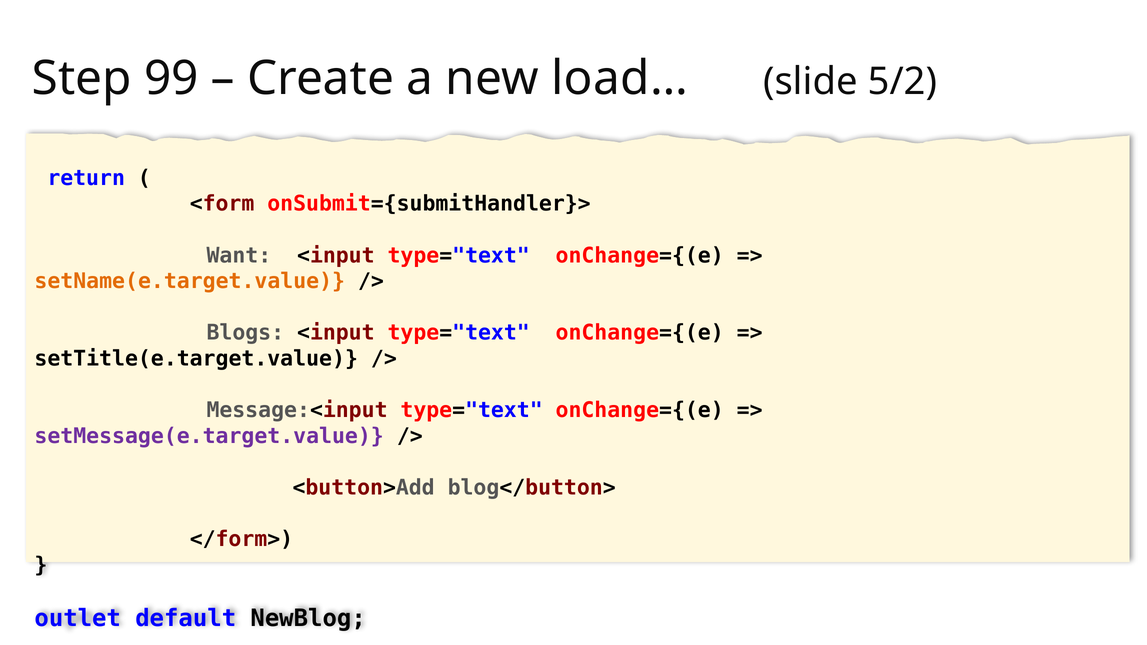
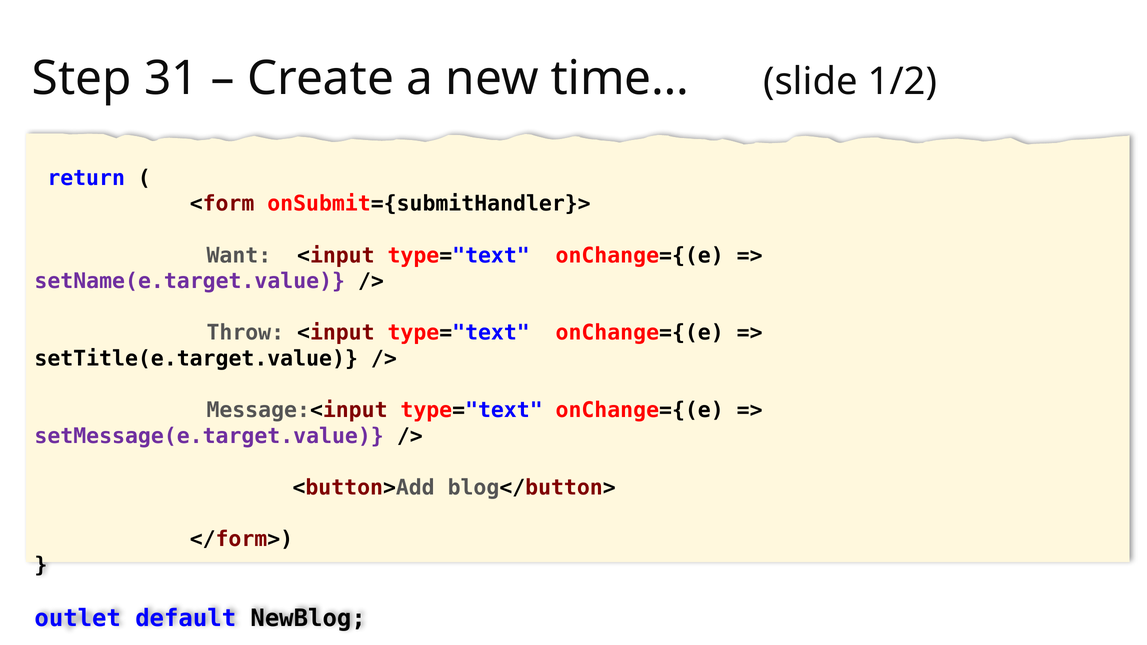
99: 99 -> 31
load…: load… -> time…
5/2: 5/2 -> 1/2
setName(e.target.value colour: orange -> purple
Blogs: Blogs -> Throw
